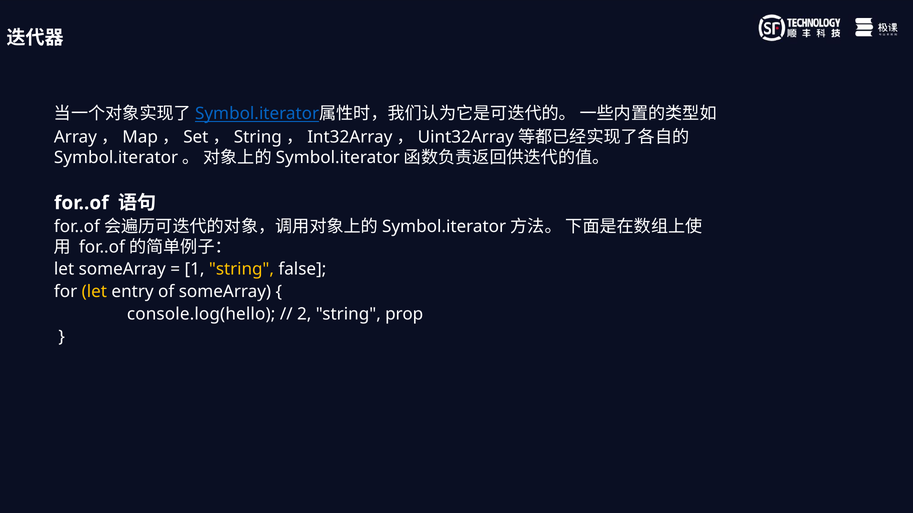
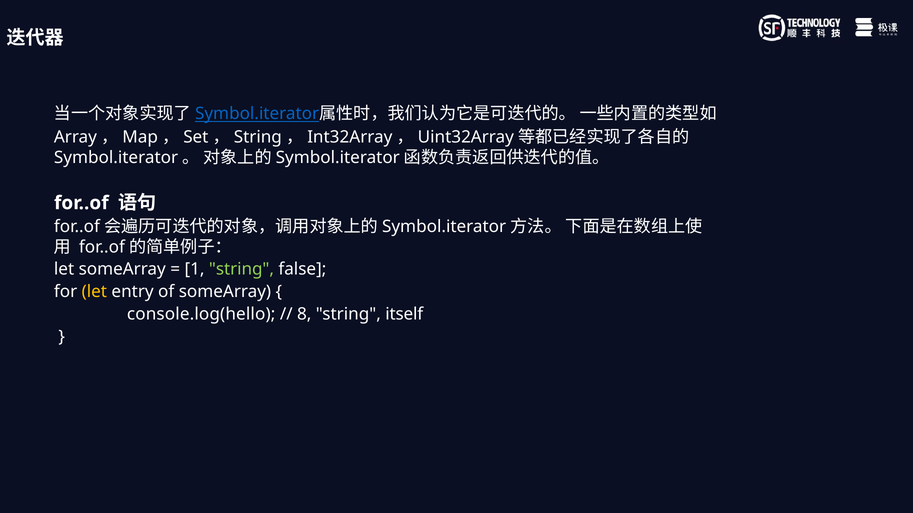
string at (241, 270) colour: yellow -> light green
2: 2 -> 8
prop: prop -> itself
